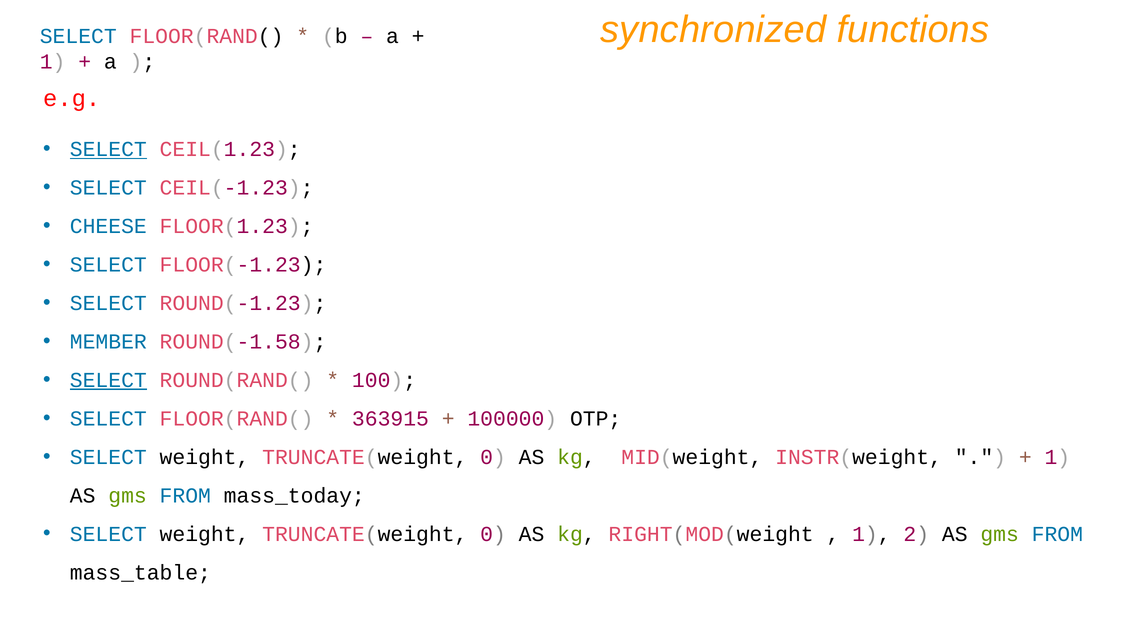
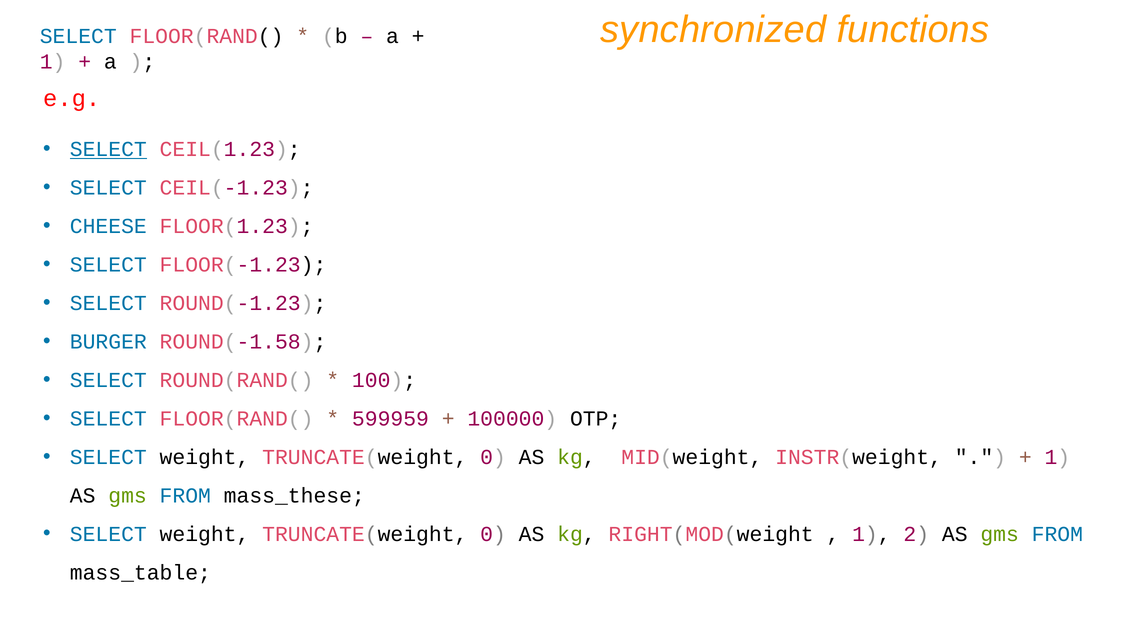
MEMBER: MEMBER -> BURGER
SELECT at (108, 380) underline: present -> none
363915: 363915 -> 599959
mass_today: mass_today -> mass_these
